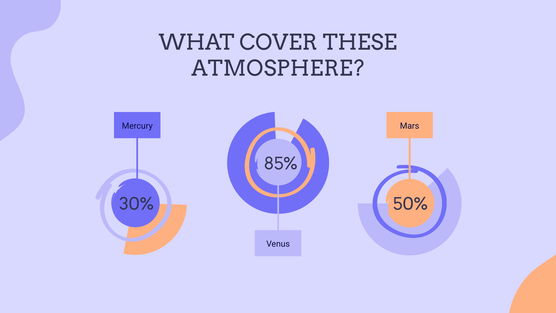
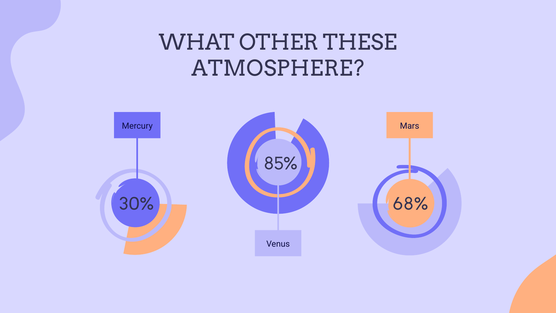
COVER: COVER -> OTHER
50%: 50% -> 68%
